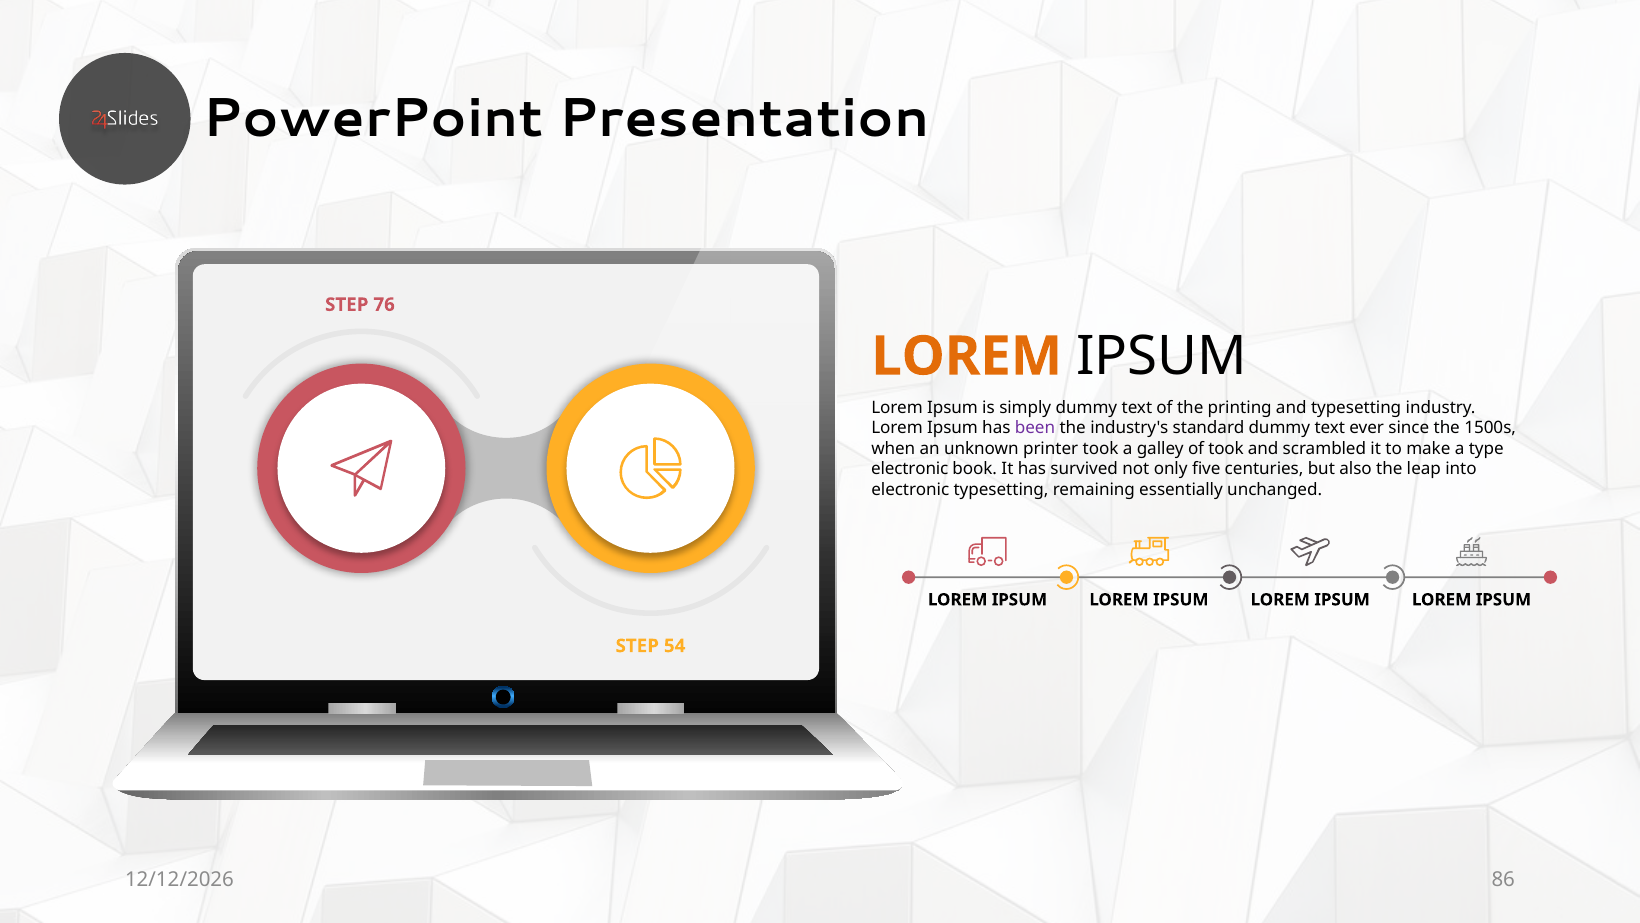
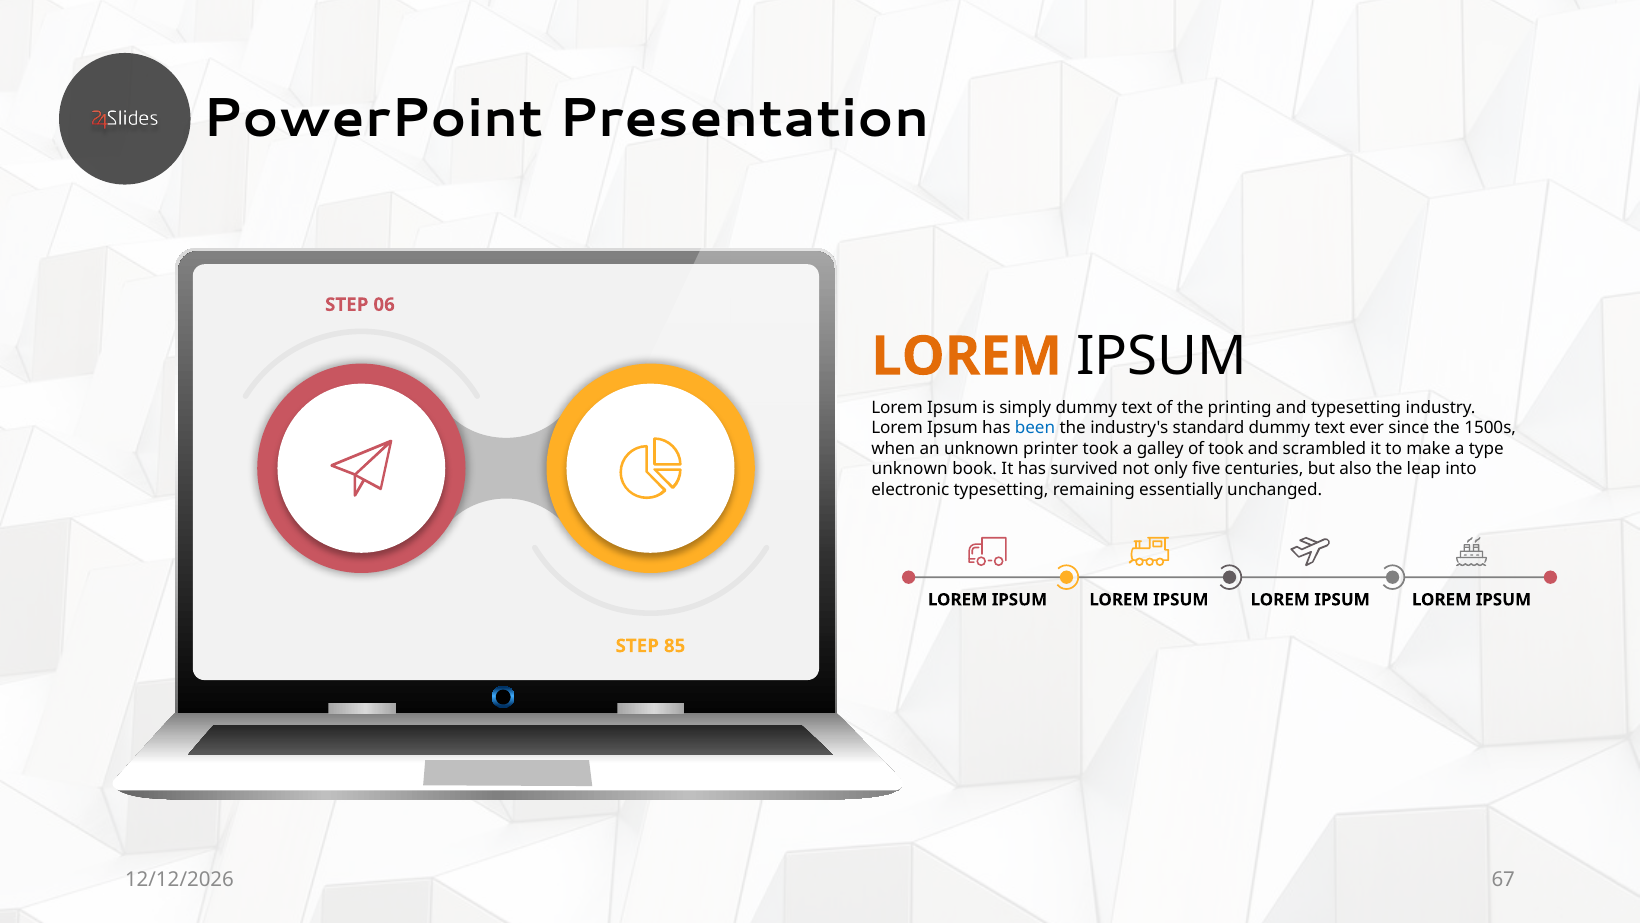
76: 76 -> 06
been colour: purple -> blue
electronic at (910, 469): electronic -> unknown
54: 54 -> 85
86: 86 -> 67
